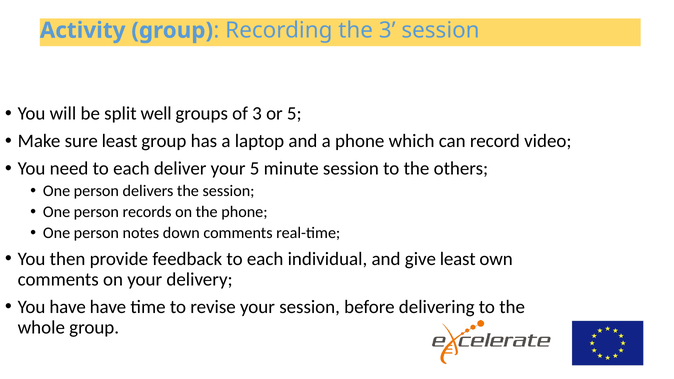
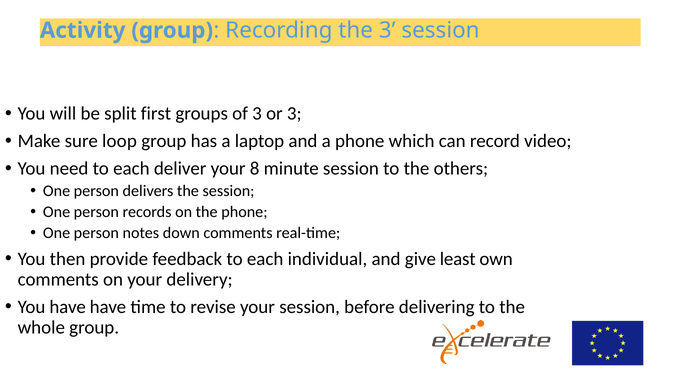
well: well -> first
or 5: 5 -> 3
sure least: least -> loop
your 5: 5 -> 8
